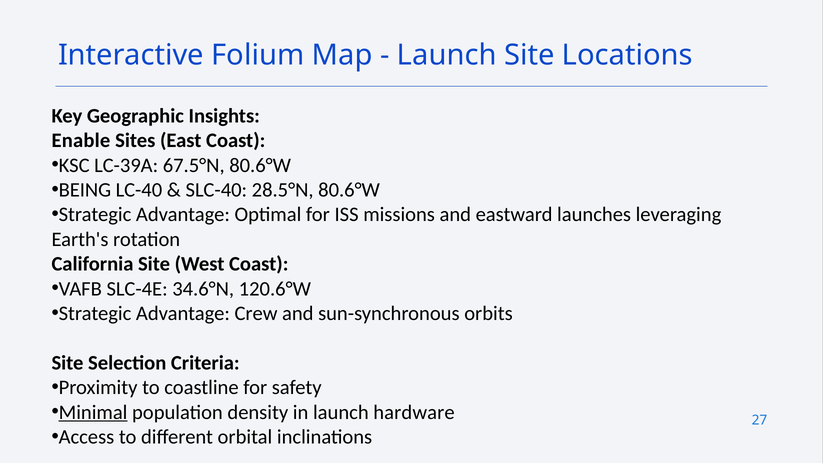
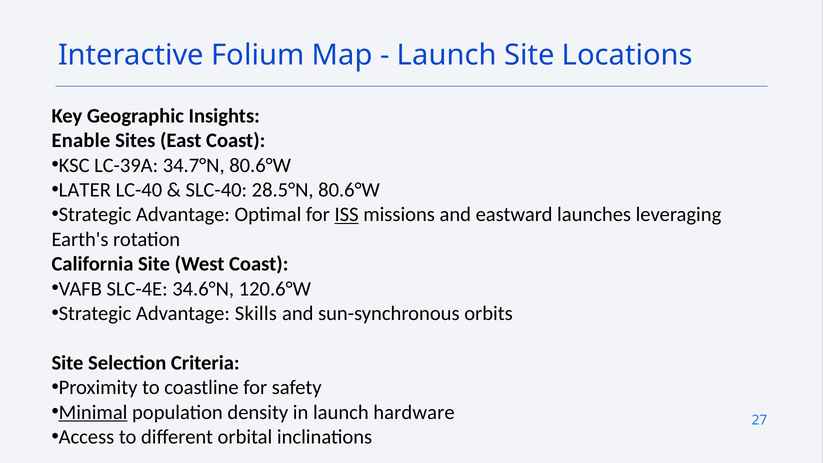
67.5°N: 67.5°N -> 34.7°N
BEING: BEING -> LATER
ISS underline: none -> present
Crew: Crew -> Skills
